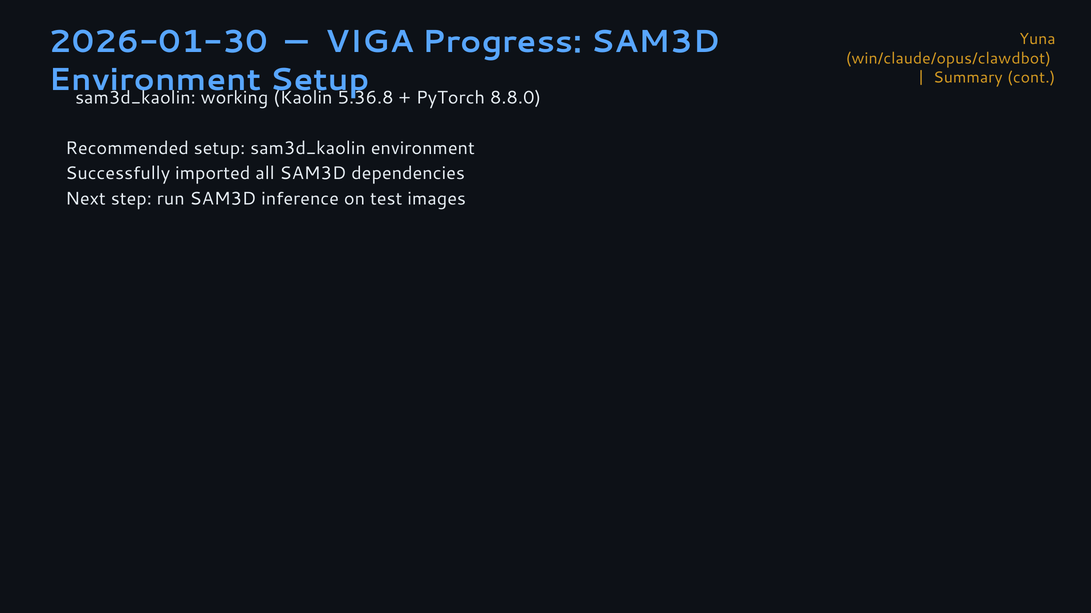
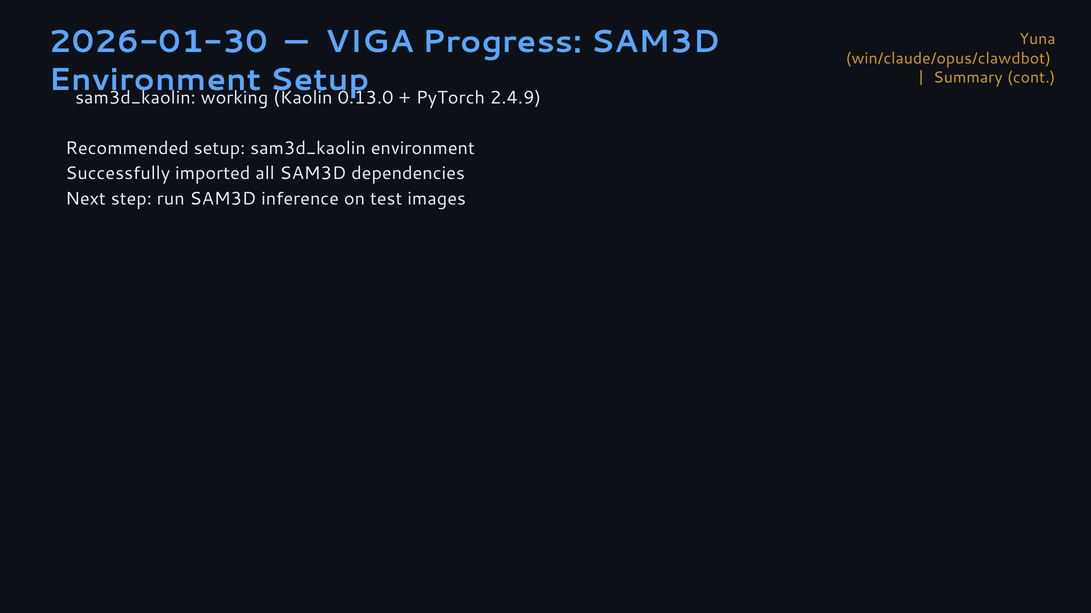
5.36.8: 5.36.8 -> 0.13.0
8.8.0: 8.8.0 -> 2.4.9
